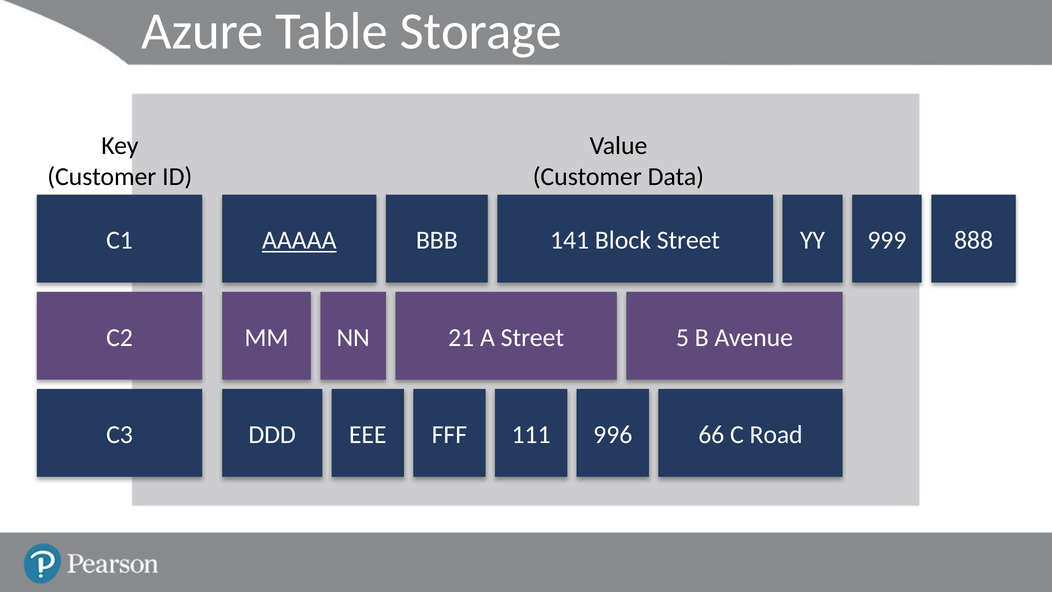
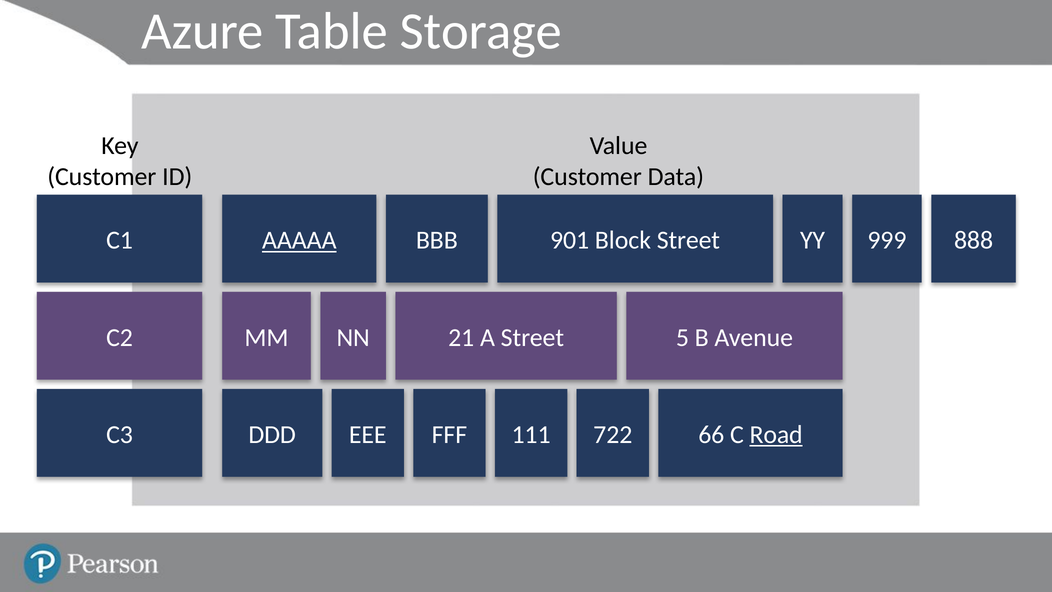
141: 141 -> 901
996: 996 -> 722
Road underline: none -> present
